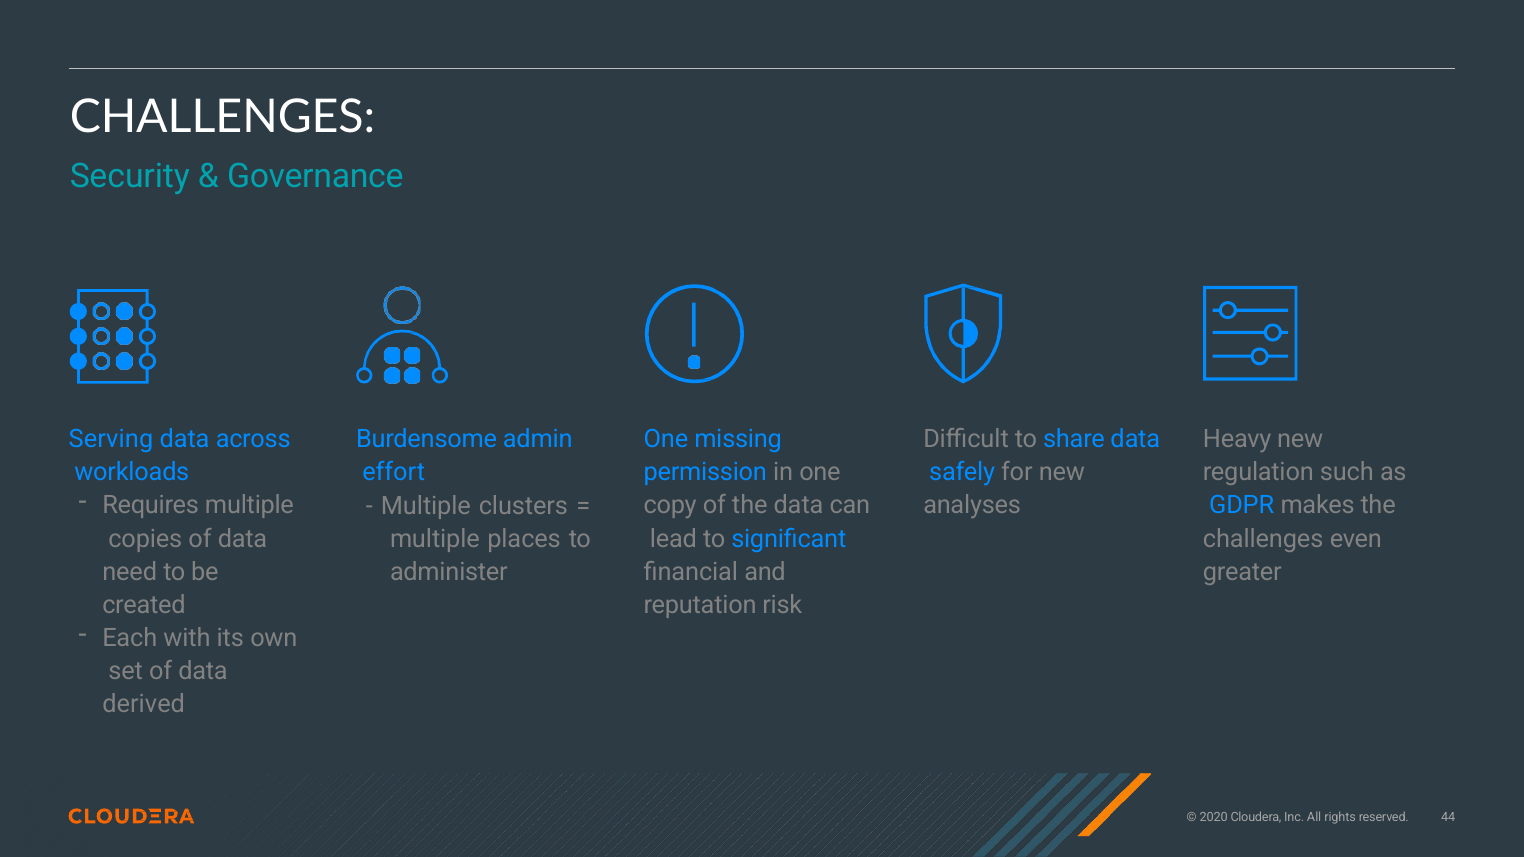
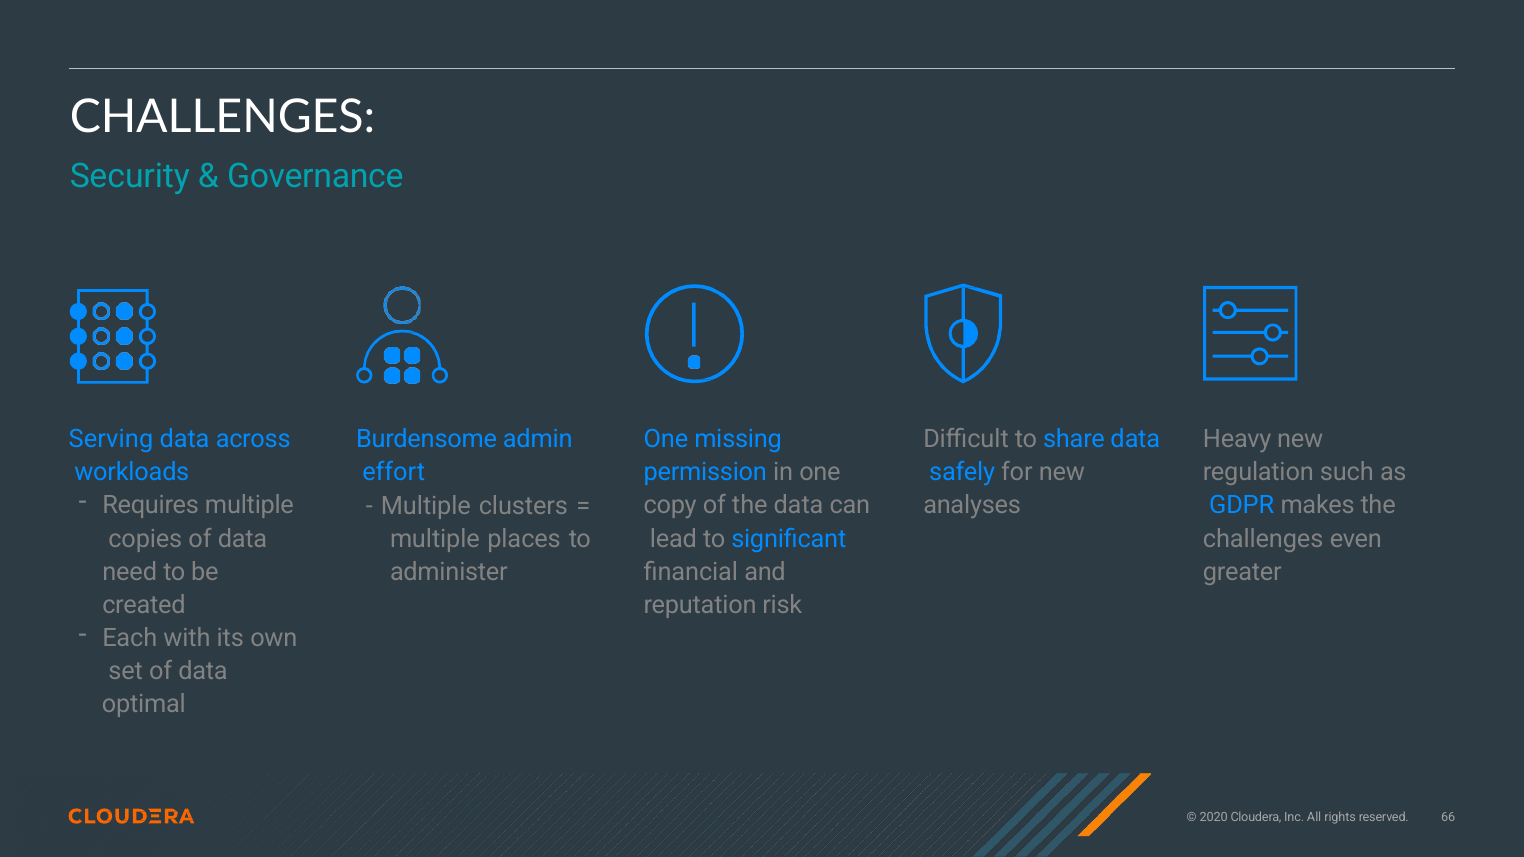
derived: derived -> optimal
44: 44 -> 66
